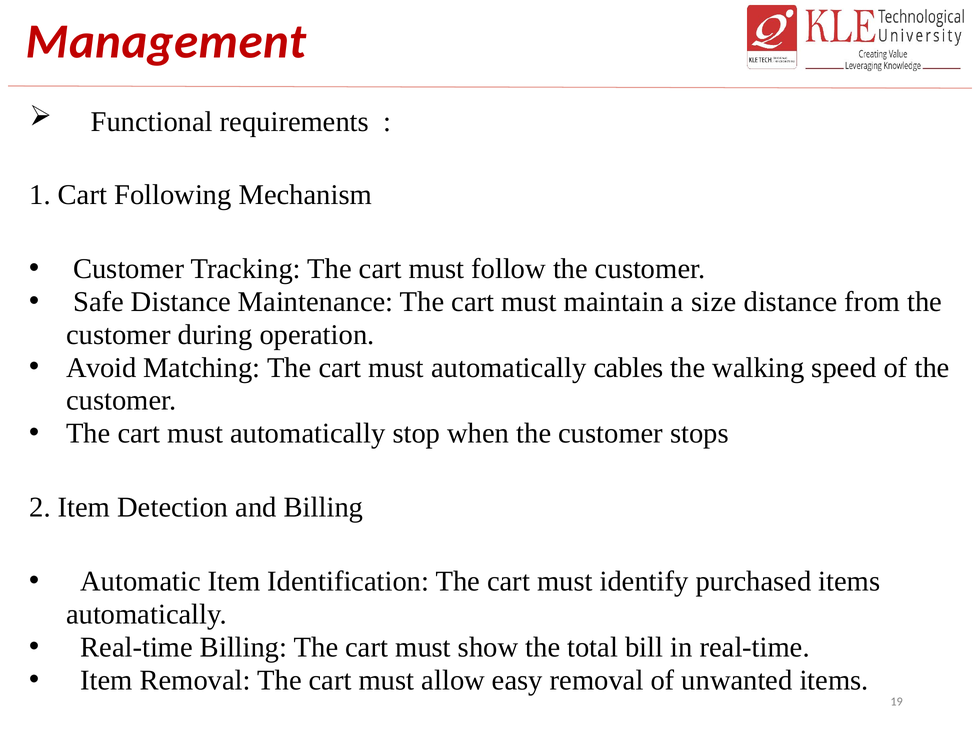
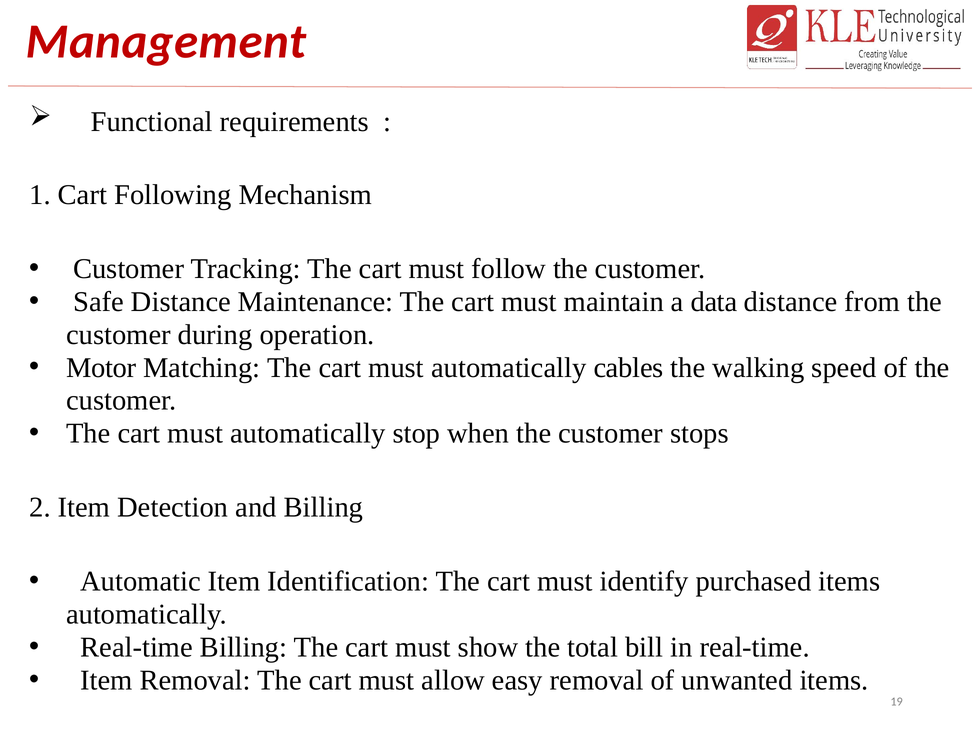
size: size -> data
Avoid: Avoid -> Motor
